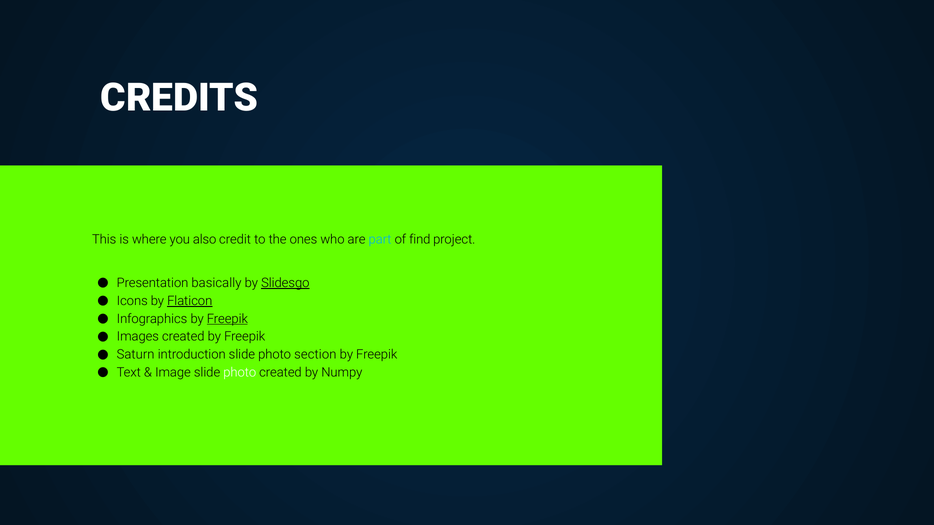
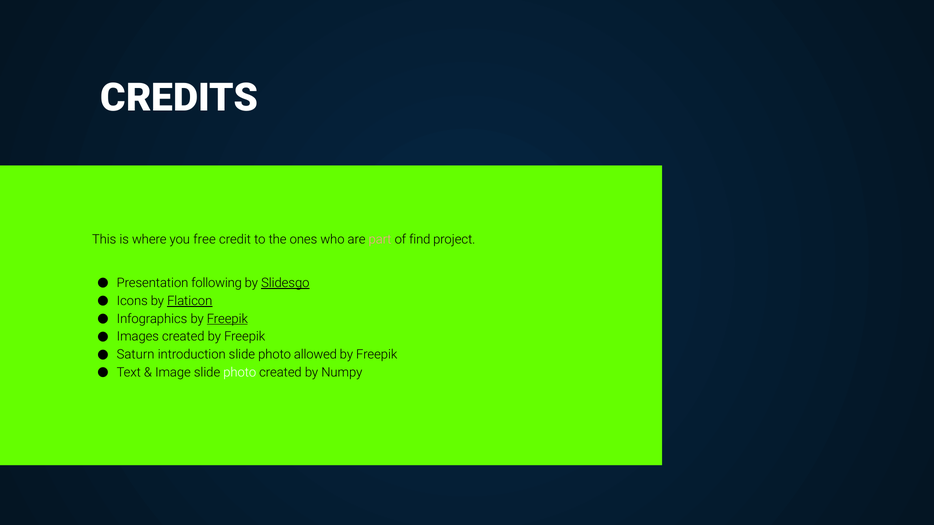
also: also -> free
part colour: light blue -> pink
basically: basically -> following
section: section -> allowed
